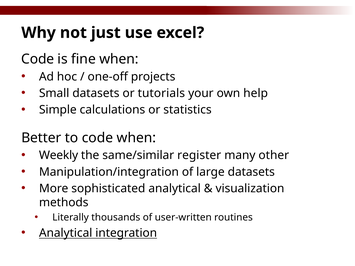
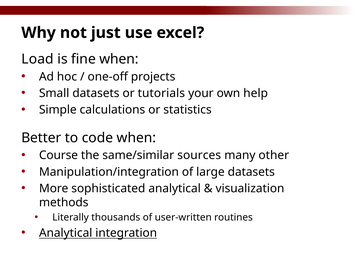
Code at (38, 59): Code -> Load
Weekly: Weekly -> Course
register: register -> sources
